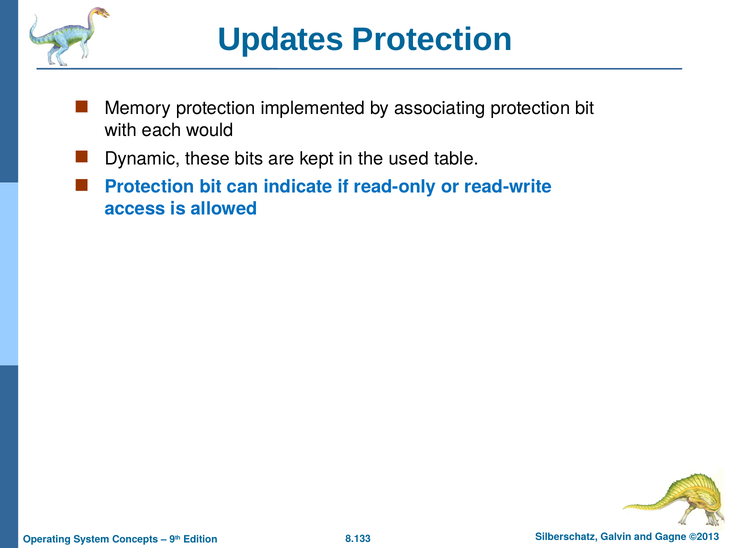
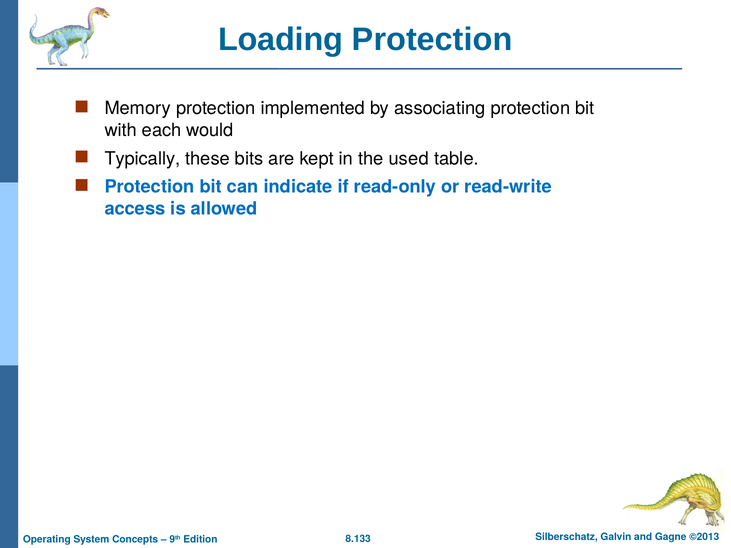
Updates: Updates -> Loading
Dynamic: Dynamic -> Typically
